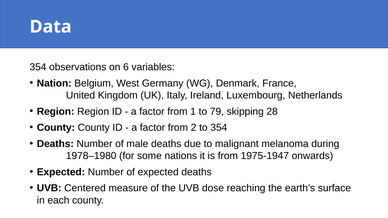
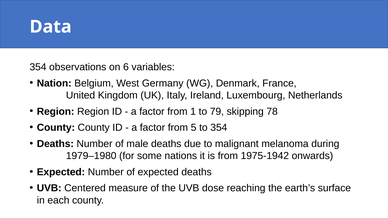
28: 28 -> 78
2: 2 -> 5
1978–1980: 1978–1980 -> 1979–1980
1975-1947: 1975-1947 -> 1975-1942
